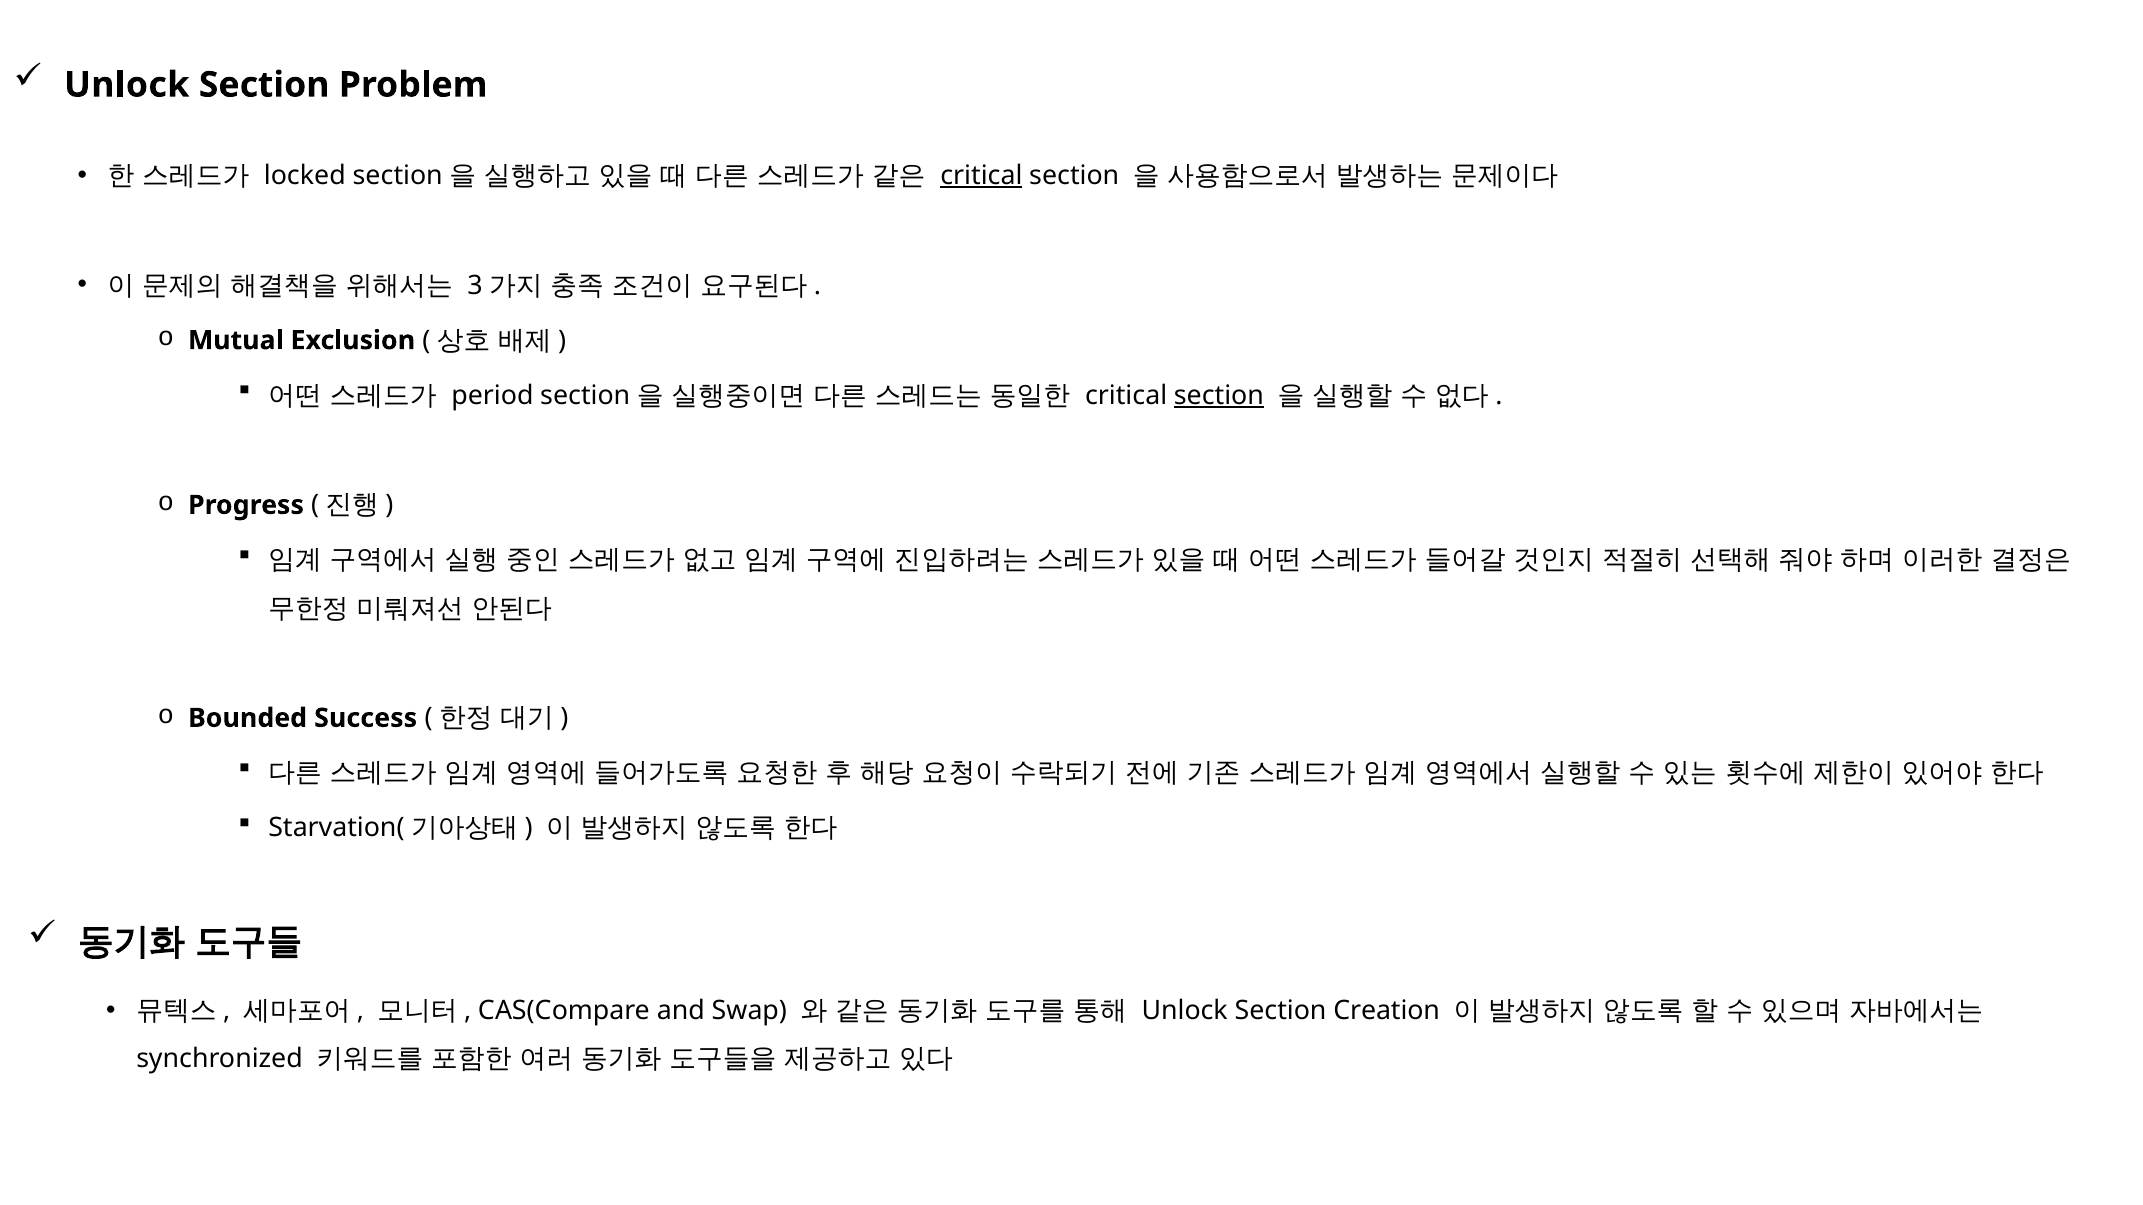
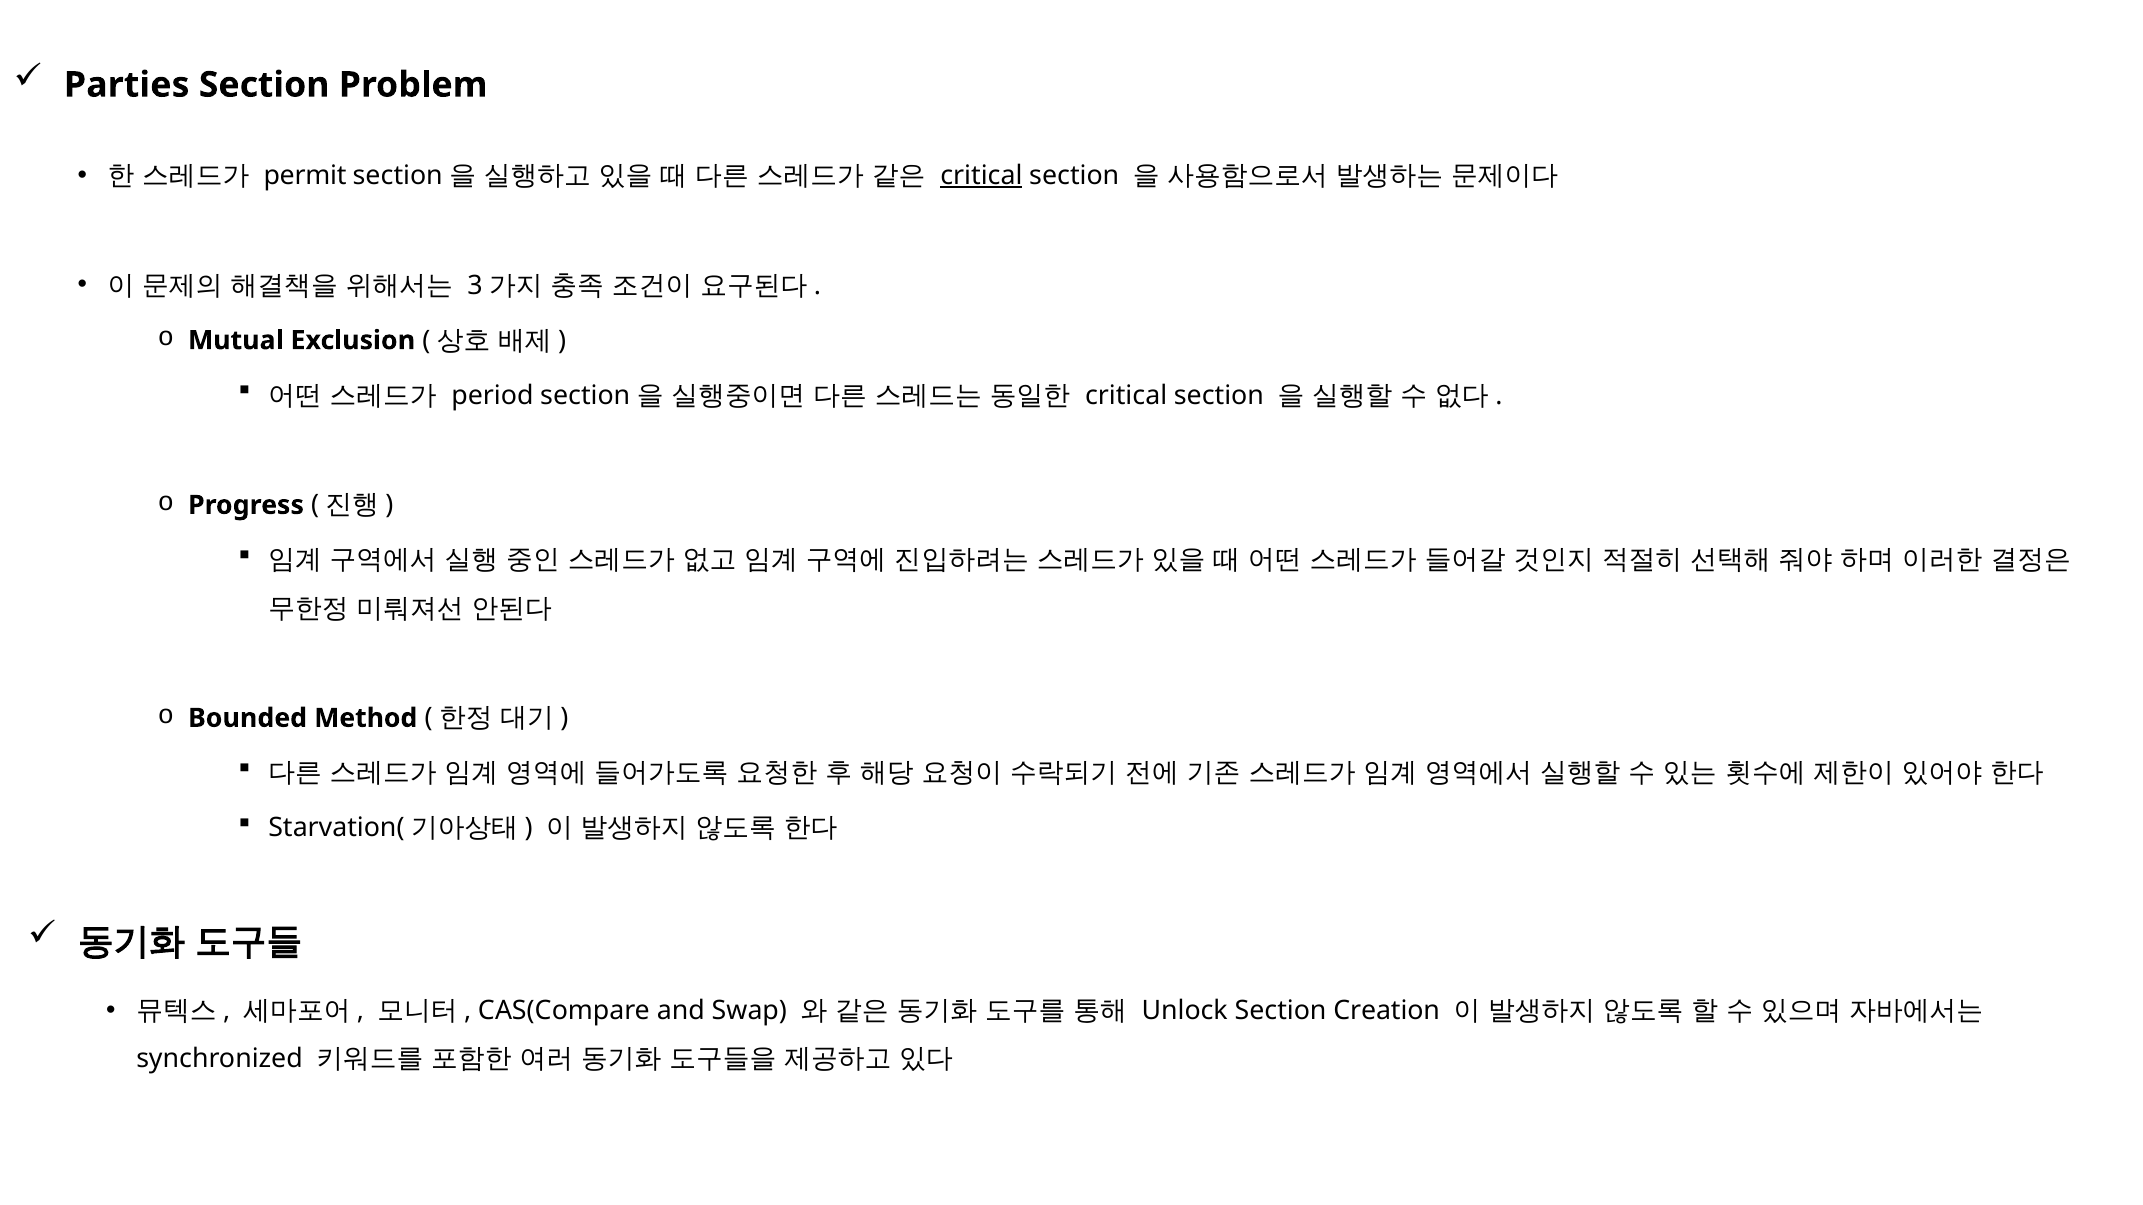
Unlock at (127, 85): Unlock -> Parties
locked: locked -> permit
section at (1219, 395) underline: present -> none
Success: Success -> Method
